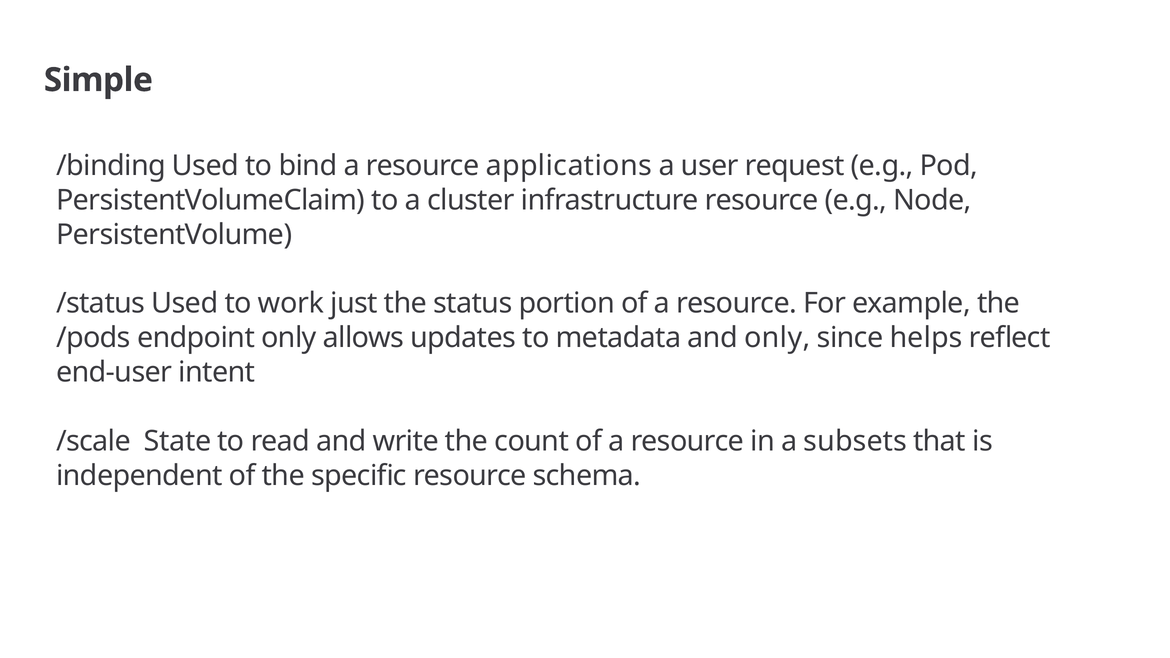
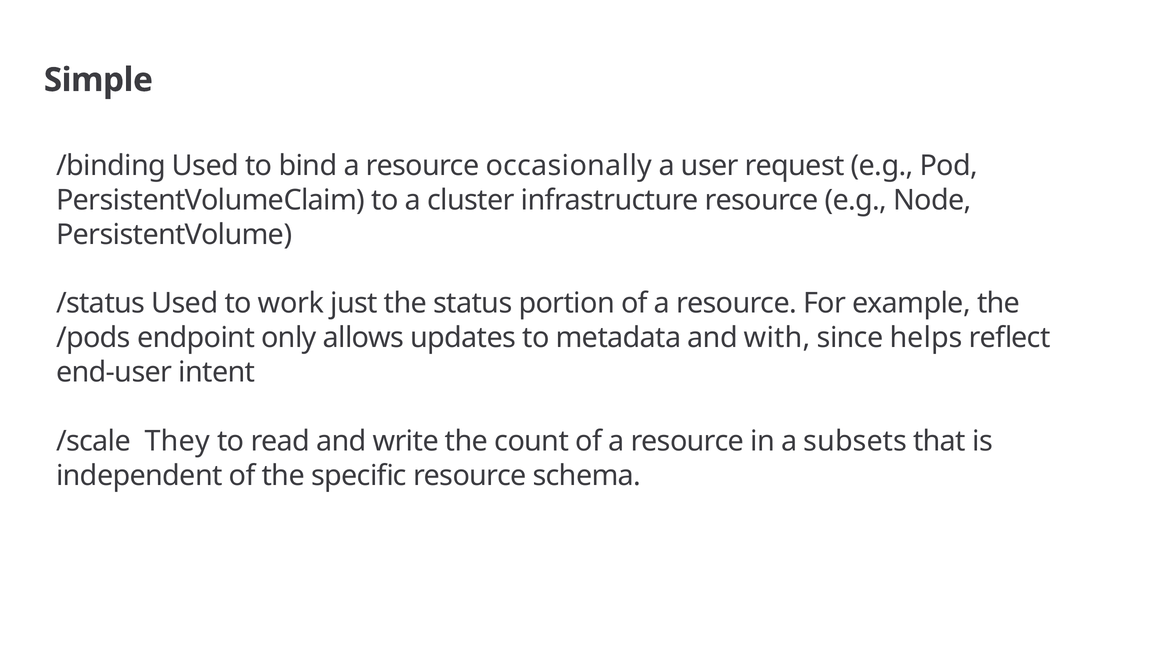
applications: applications -> occasionally
and only: only -> with
State: State -> They
